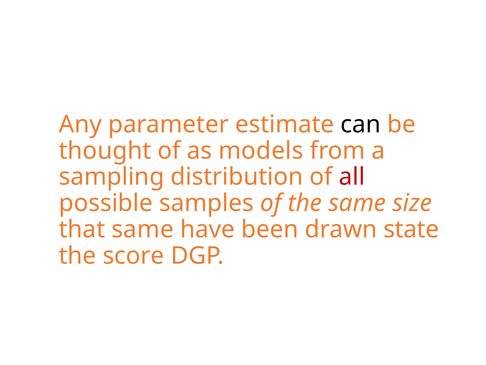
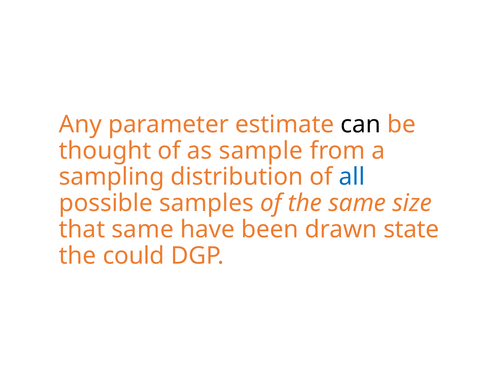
models: models -> sample
all colour: red -> blue
score: score -> could
